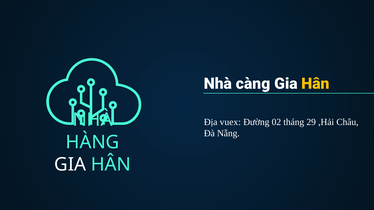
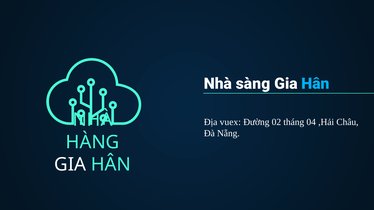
càng: càng -> sàng
Hân at (315, 84) colour: yellow -> light blue
29: 29 -> 04
